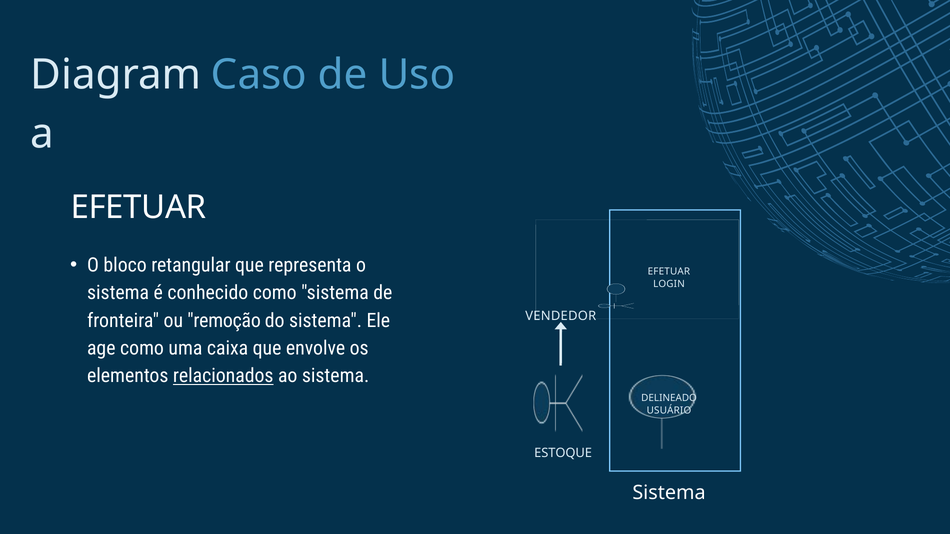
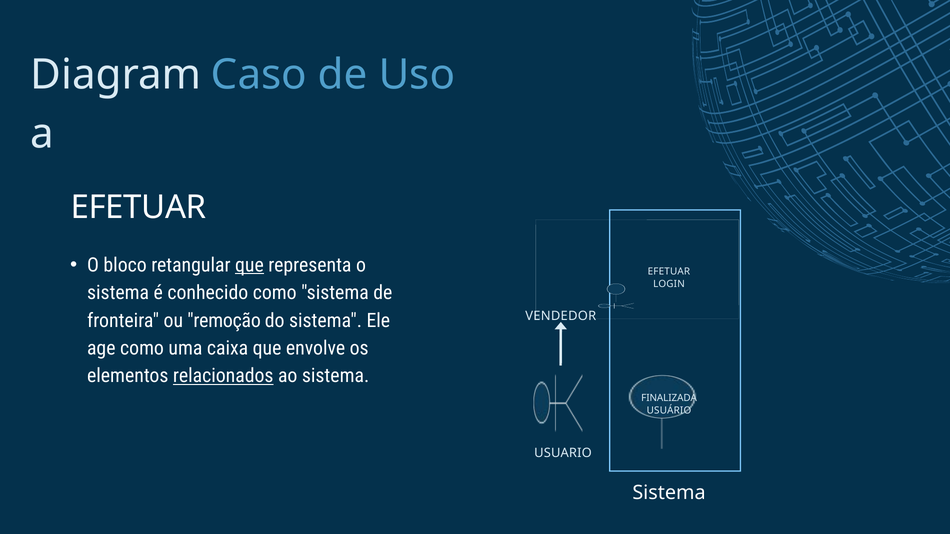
que at (249, 265) underline: none -> present
DELINEADO: DELINEADO -> FINALIZADA
ESTOQUE: ESTOQUE -> USUARIO
